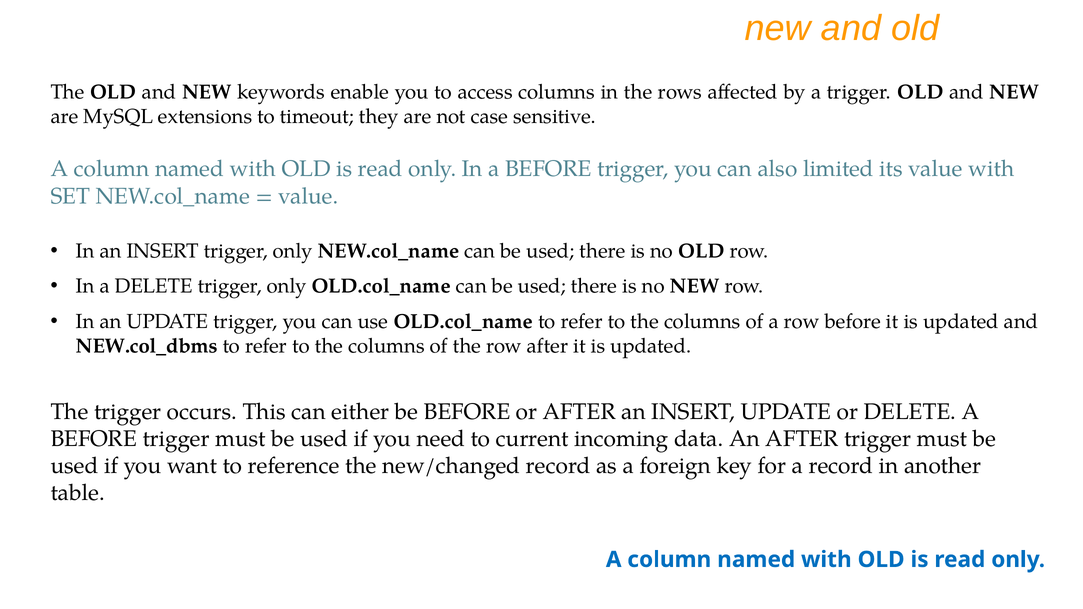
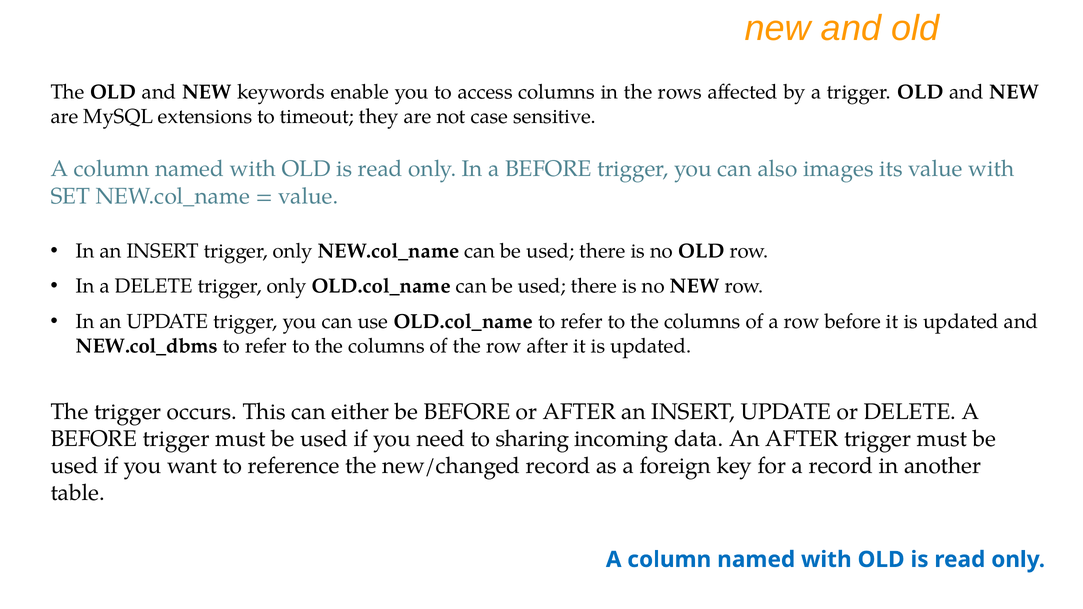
limited: limited -> images
current: current -> sharing
